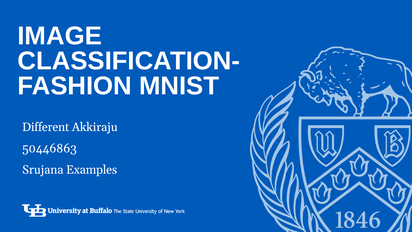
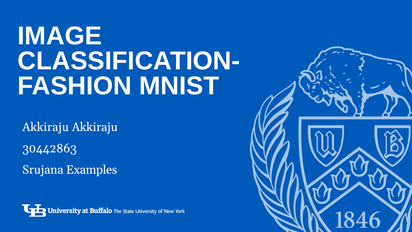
Different at (46, 127): Different -> Akkiraju
50446863: 50446863 -> 30442863
